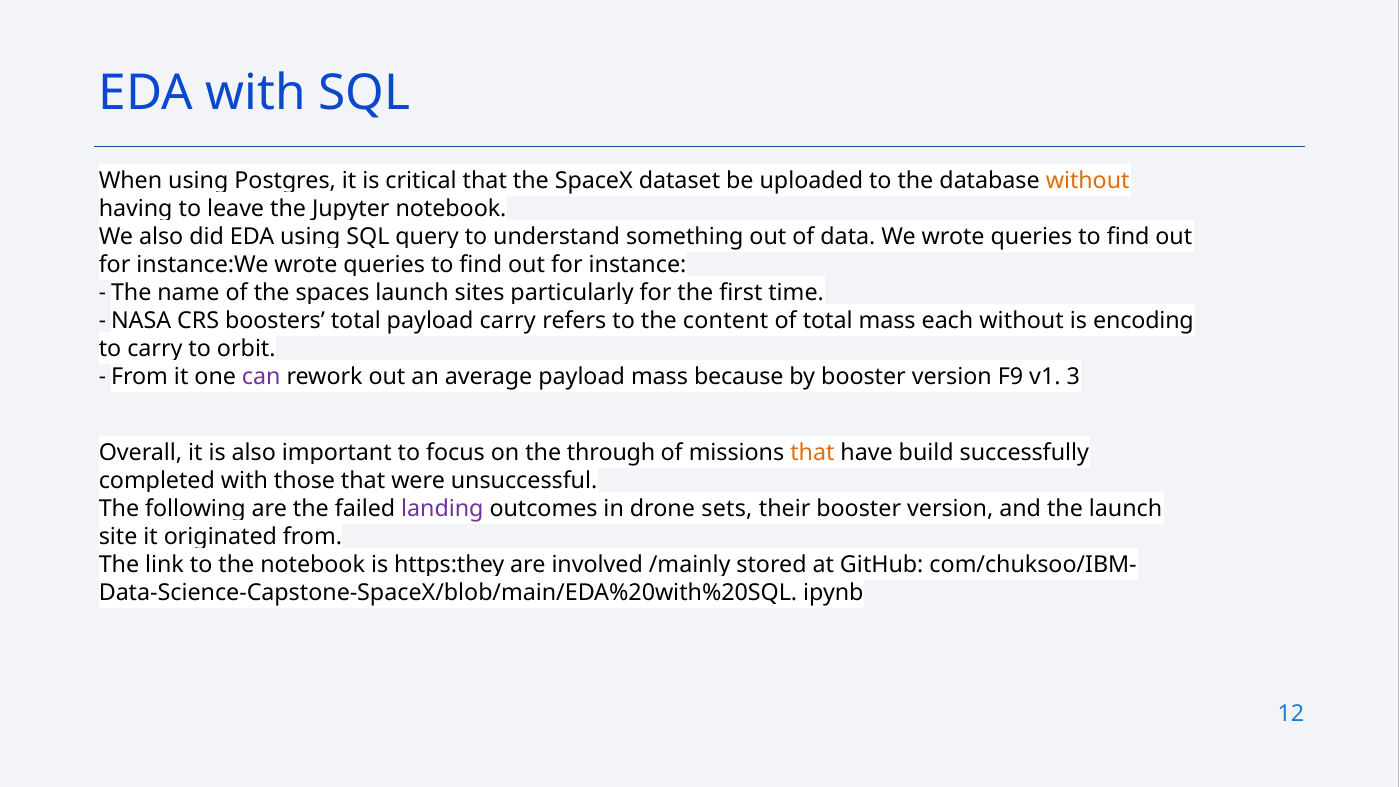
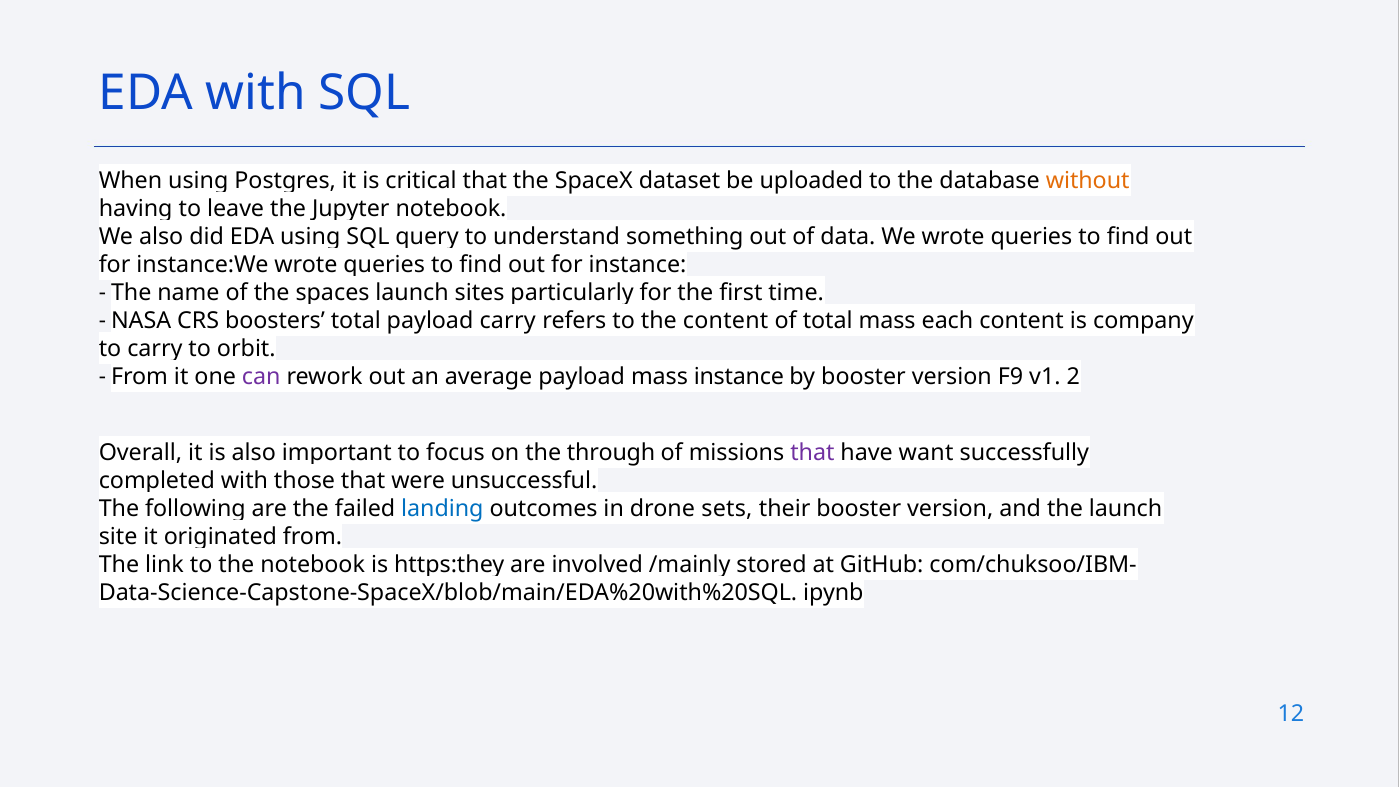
each without: without -> content
encoding: encoding -> company
mass because: because -> instance
3: 3 -> 2
that at (812, 453) colour: orange -> purple
build: build -> want
landing colour: purple -> blue
